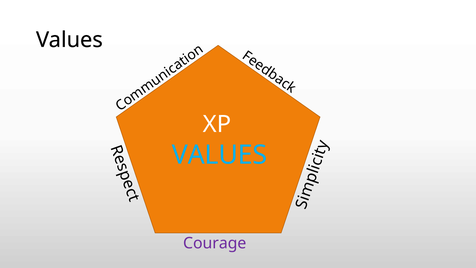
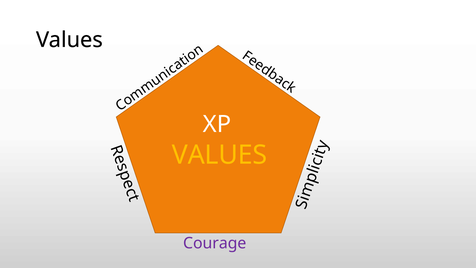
VALUES at (220, 155) colour: light blue -> yellow
